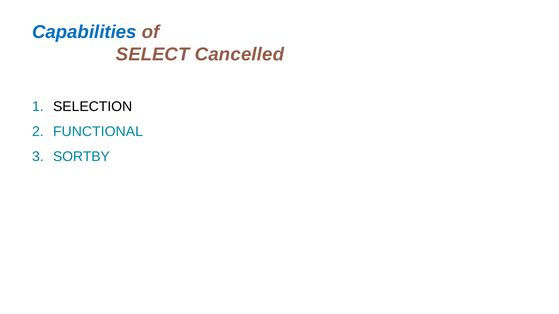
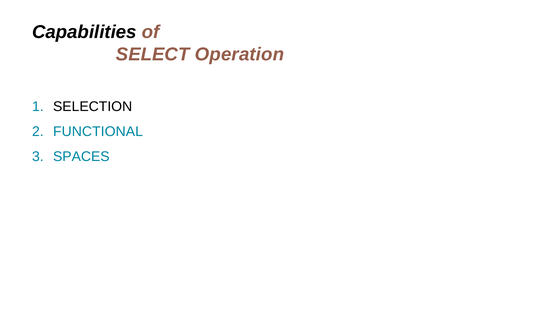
Capabilities colour: blue -> black
Cancelled: Cancelled -> Operation
SORTBY: SORTBY -> SPACES
